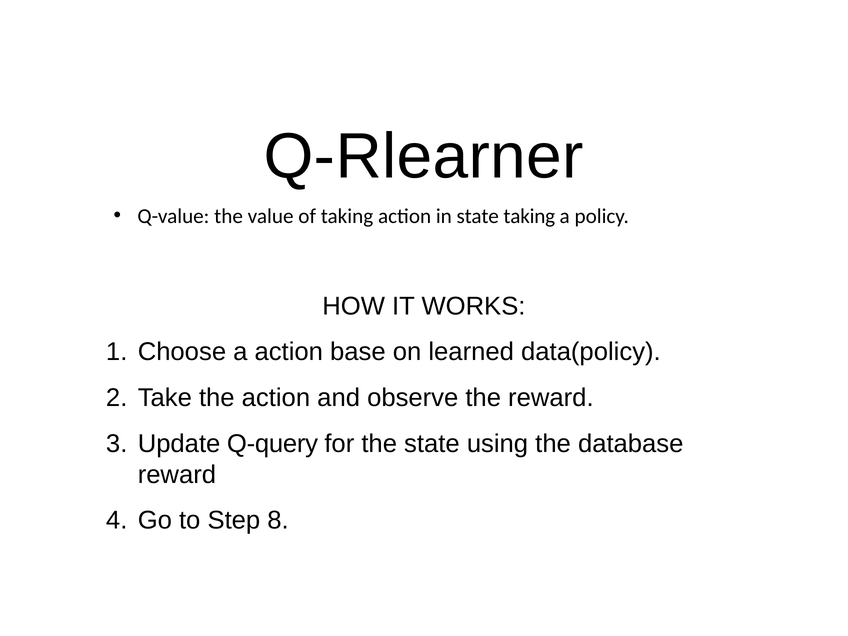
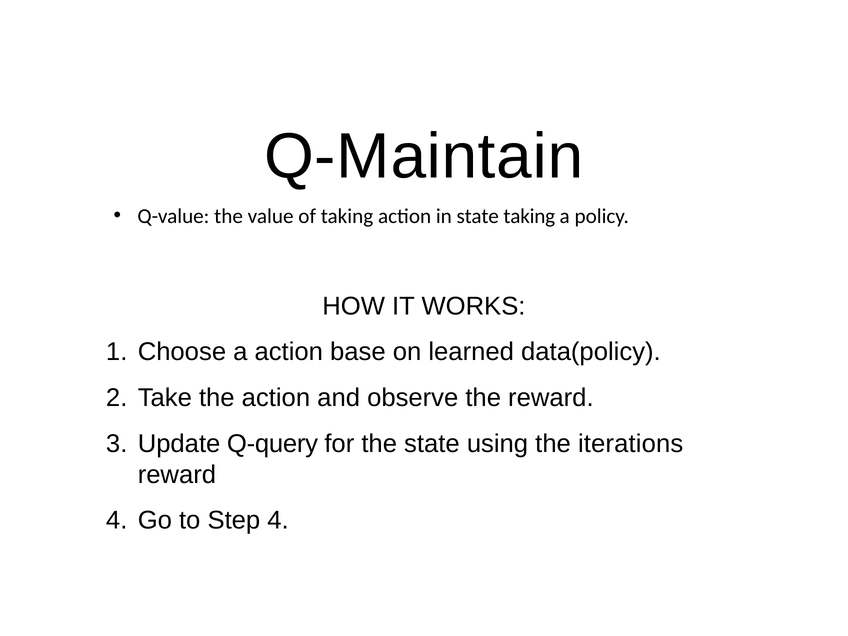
Q-Rlearner: Q-Rlearner -> Q-Maintain
database: database -> iterations
Step 8: 8 -> 4
